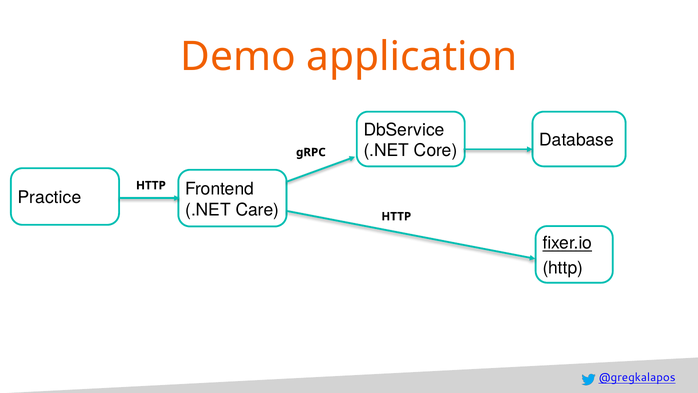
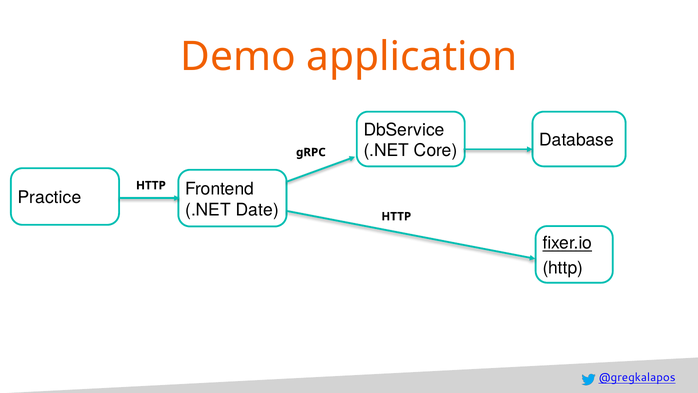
Care: Care -> Date
